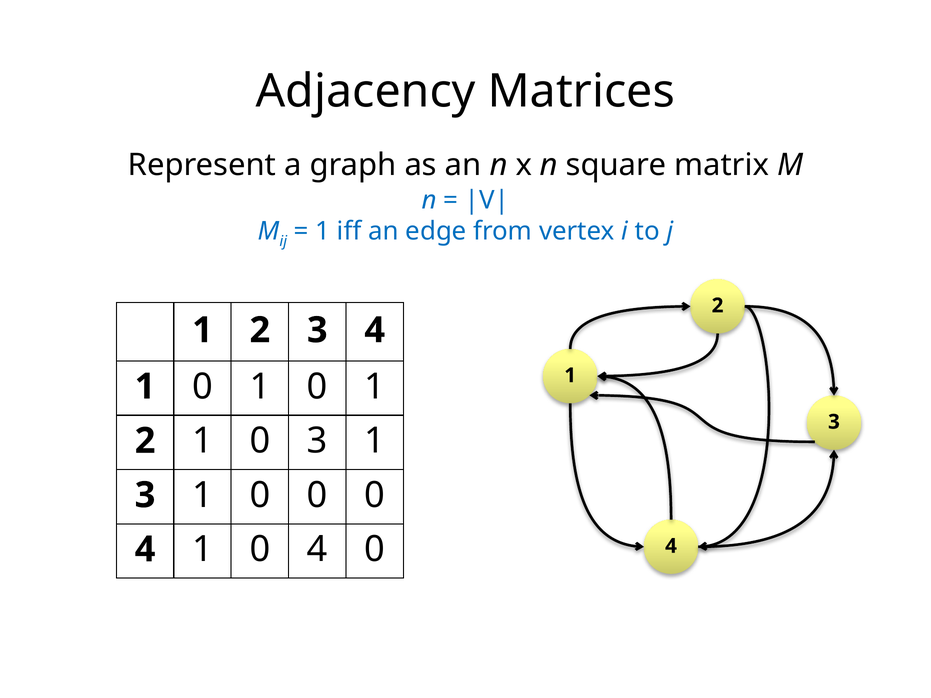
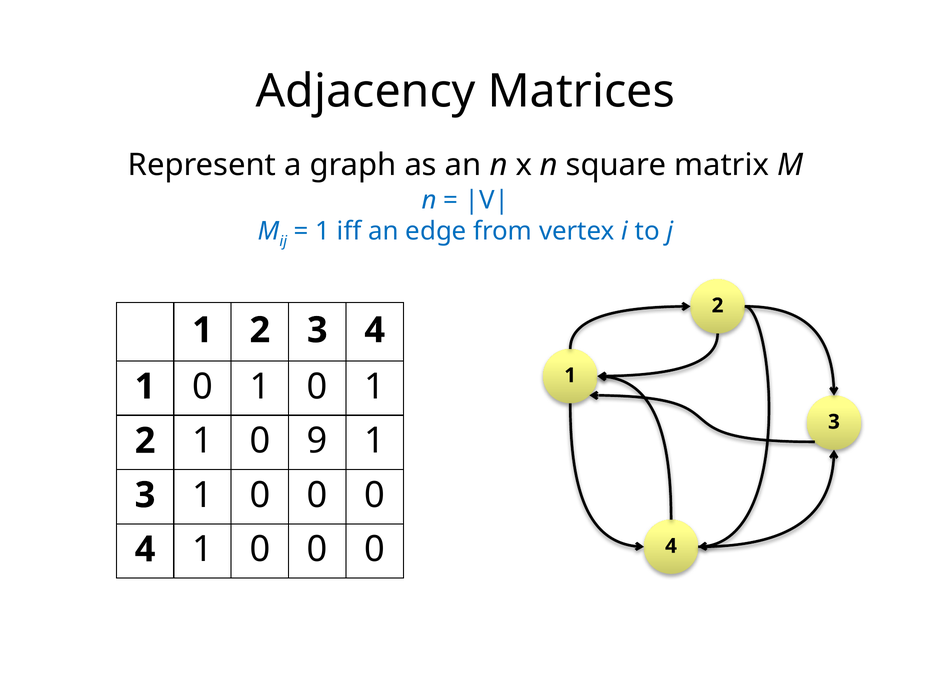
0 3: 3 -> 9
4 1 0 4: 4 -> 0
